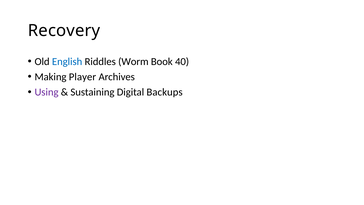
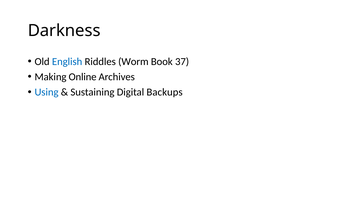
Recovery: Recovery -> Darkness
40: 40 -> 37
Player: Player -> Online
Using colour: purple -> blue
